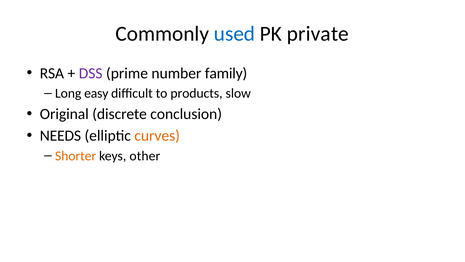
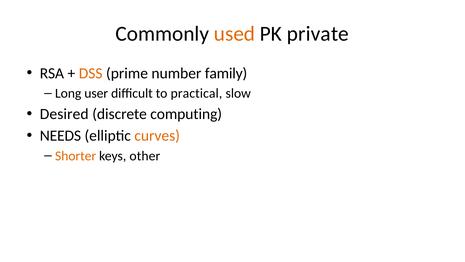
used colour: blue -> orange
DSS colour: purple -> orange
easy: easy -> user
products: products -> practical
Original: Original -> Desired
conclusion: conclusion -> computing
